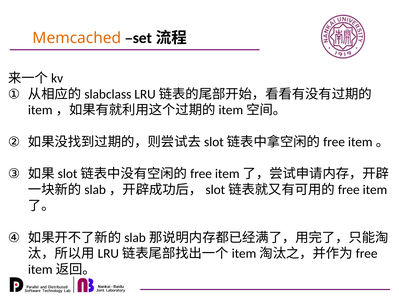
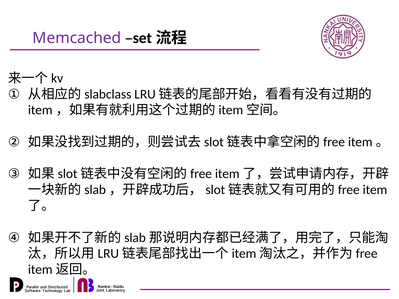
Memcached colour: orange -> purple
